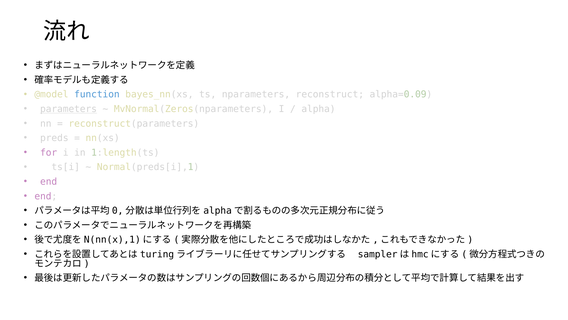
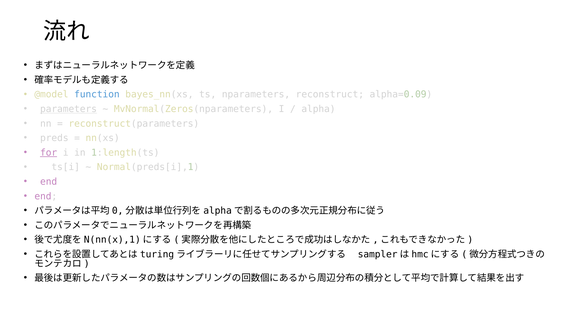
for underline: none -> present
